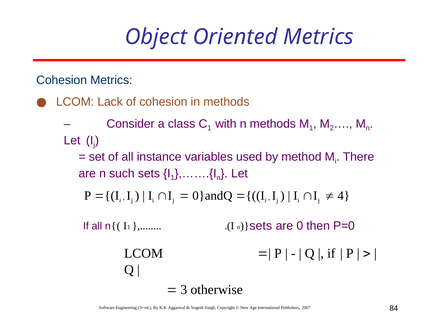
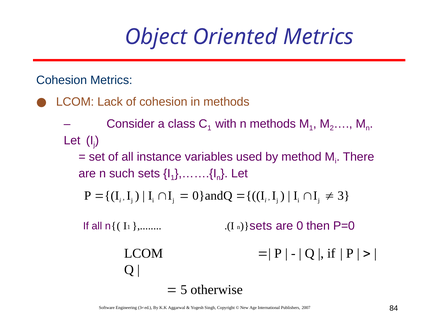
4: 4 -> 3
3: 3 -> 5
